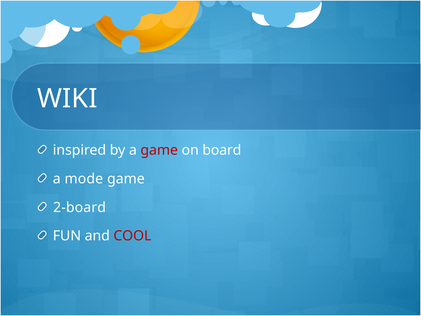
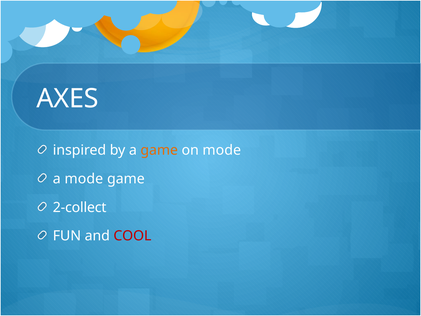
WIKI: WIKI -> AXES
game at (159, 150) colour: red -> orange
on board: board -> mode
2-board: 2-board -> 2-collect
